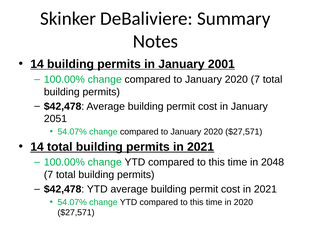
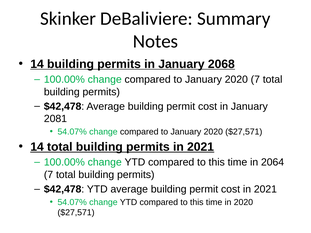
2001: 2001 -> 2068
2051: 2051 -> 2081
2048: 2048 -> 2064
